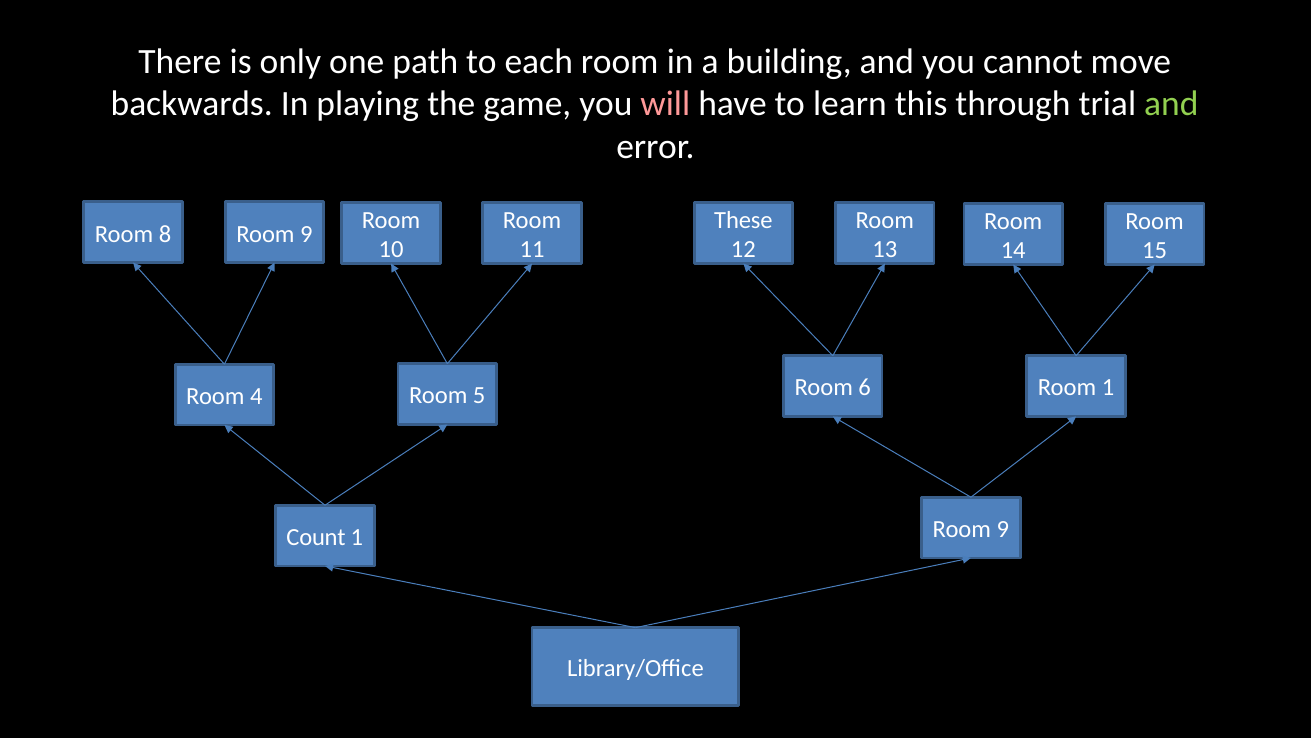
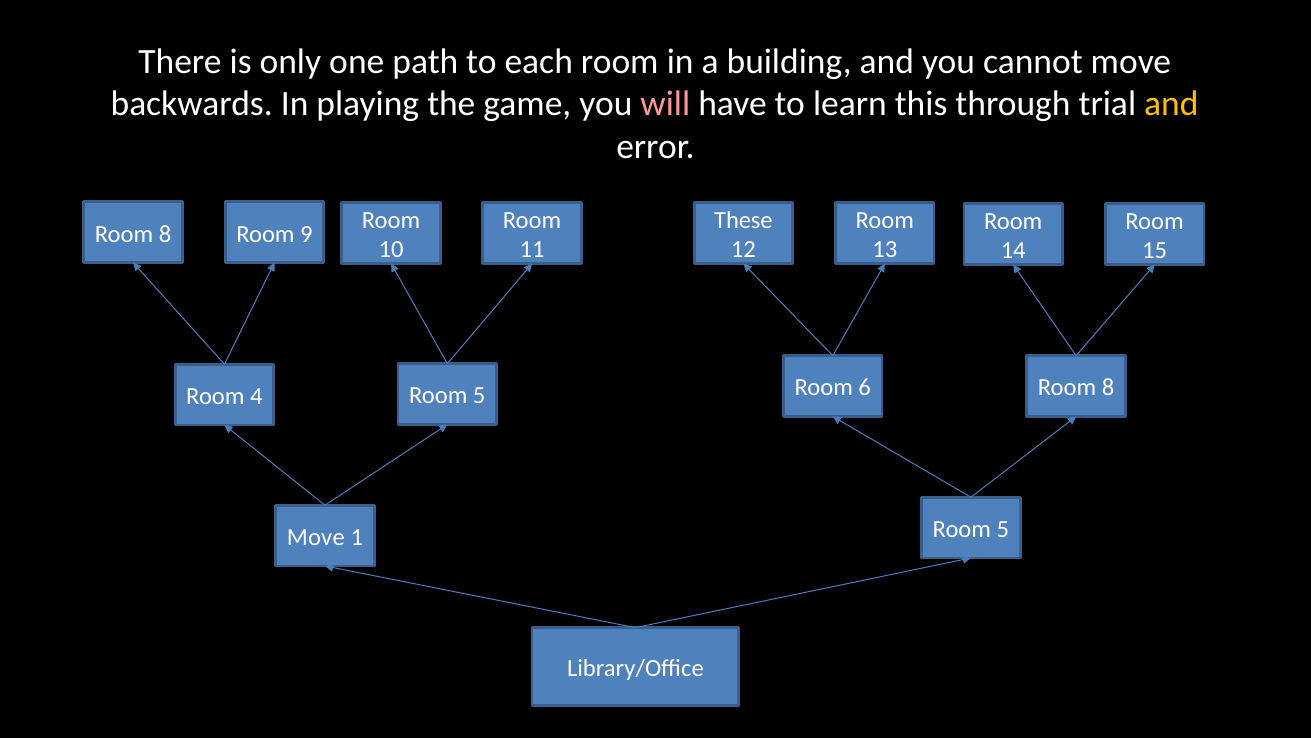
and at (1171, 104) colour: light green -> yellow
4 Room 1: 1 -> 8
Count at (316, 537): Count -> Move
1 Room 9: 9 -> 5
